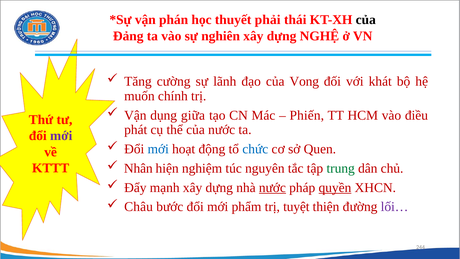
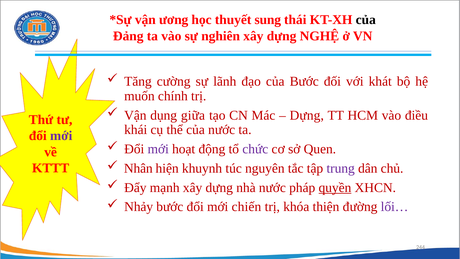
phán: phán -> ương
phải: phải -> sung
của Vong: Vong -> Bước
Phiến at (307, 115): Phiến -> Dựng
phát: phát -> khái
mới at (158, 149) colour: blue -> purple
chức colour: blue -> purple
nghiệm: nghiệm -> khuynh
trung colour: green -> purple
nước at (272, 187) underline: present -> none
Châu: Châu -> Nhảy
phẩm: phẩm -> chiến
tuyệt: tuyệt -> khóa
